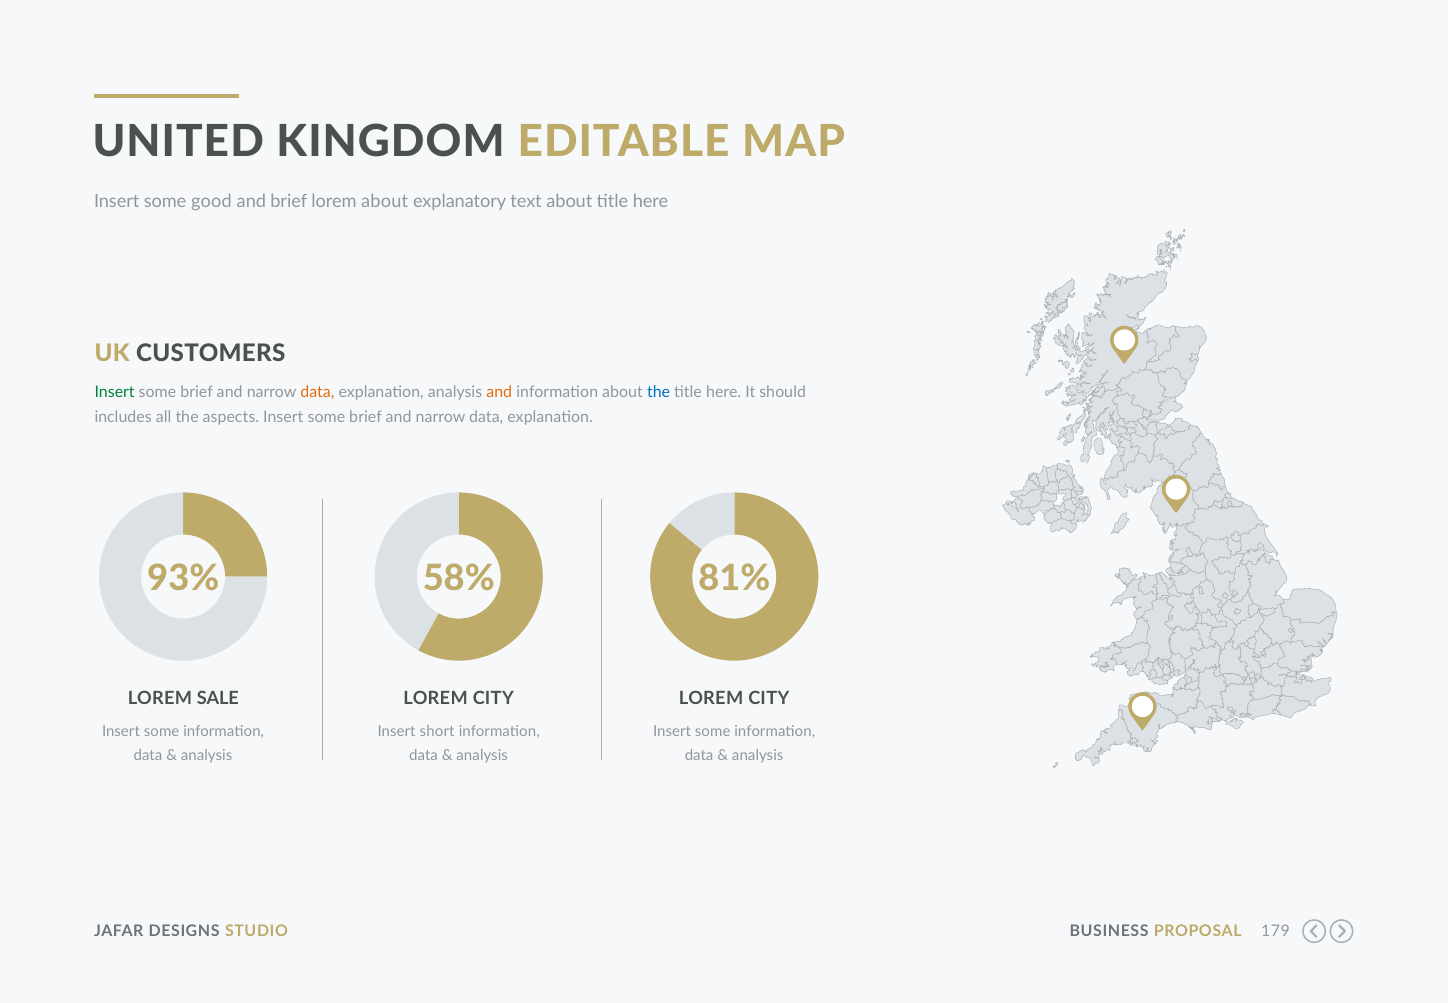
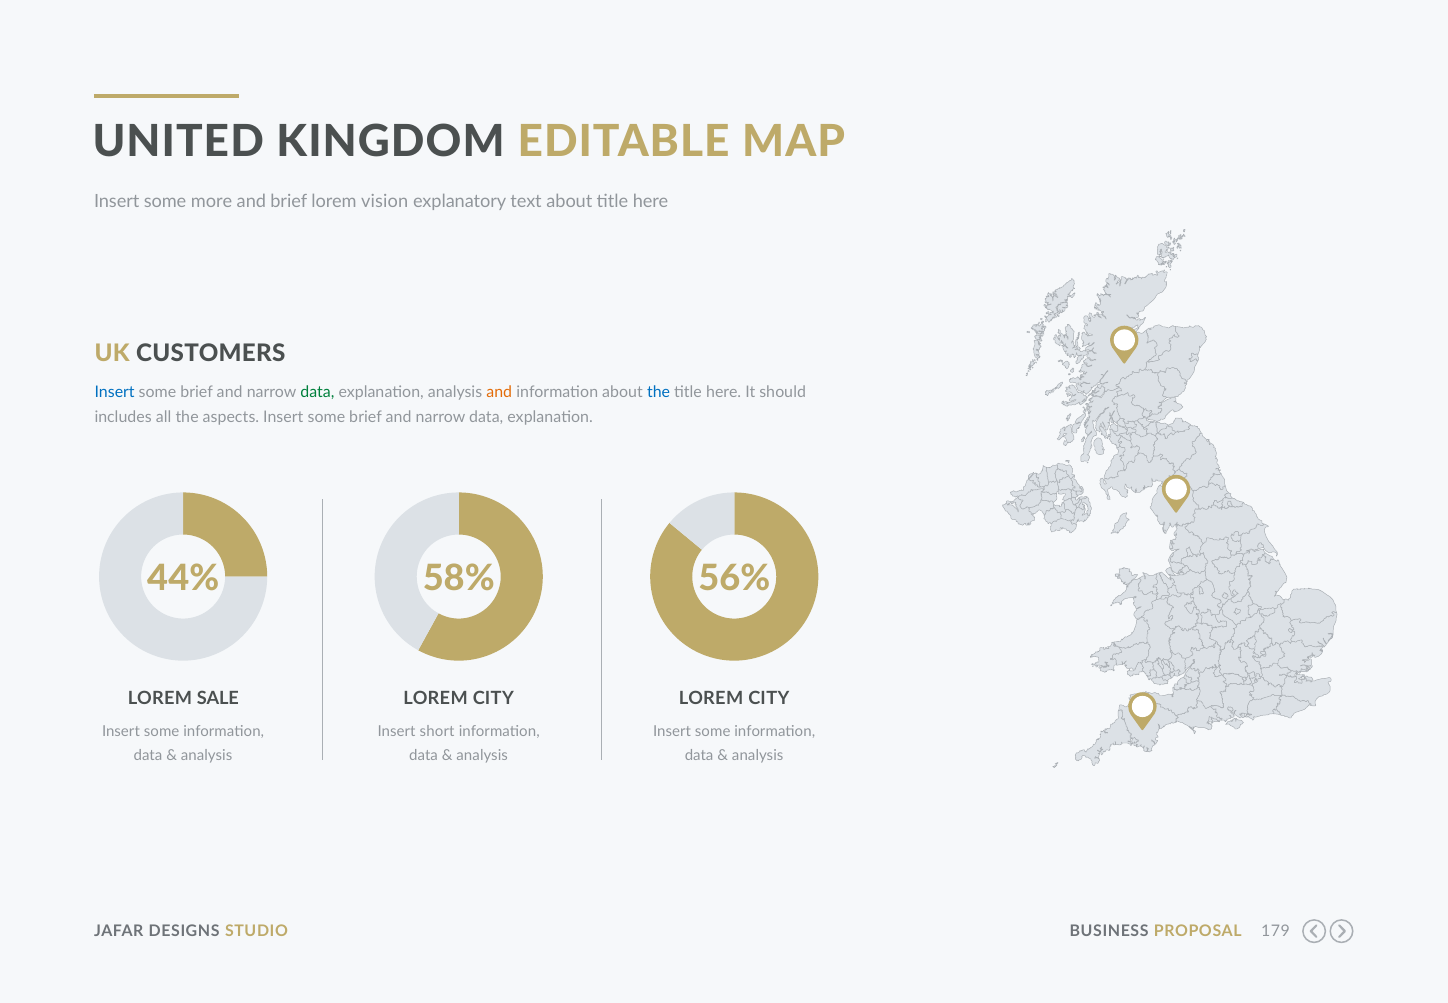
good: good -> more
lorem about: about -> vision
Insert at (115, 392) colour: green -> blue
data at (317, 392) colour: orange -> green
93%: 93% -> 44%
81%: 81% -> 56%
